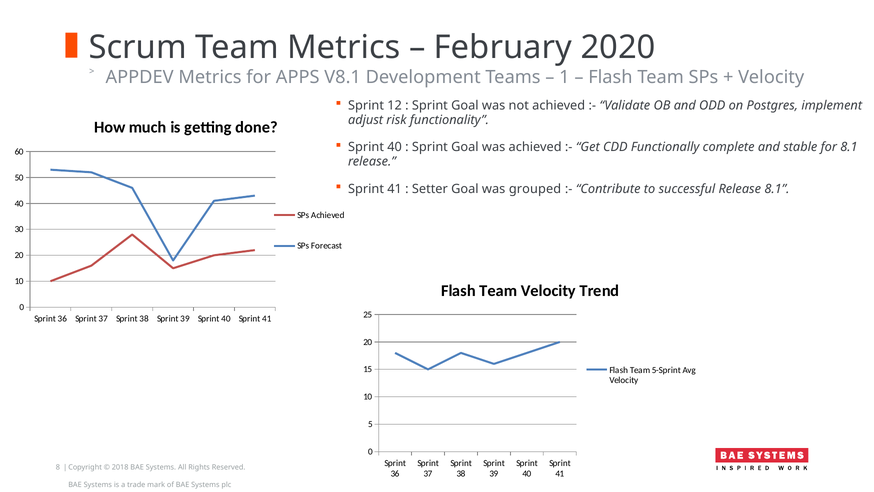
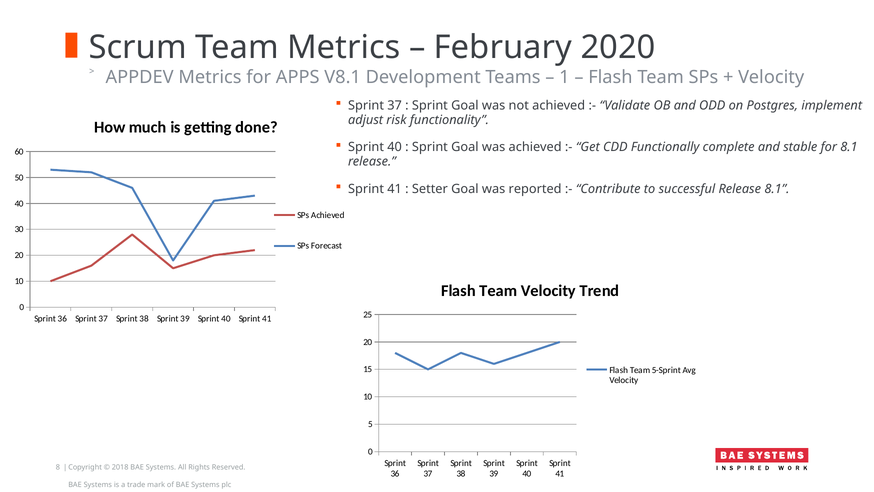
12 at (395, 105): 12 -> 37
grouped: grouped -> reported
